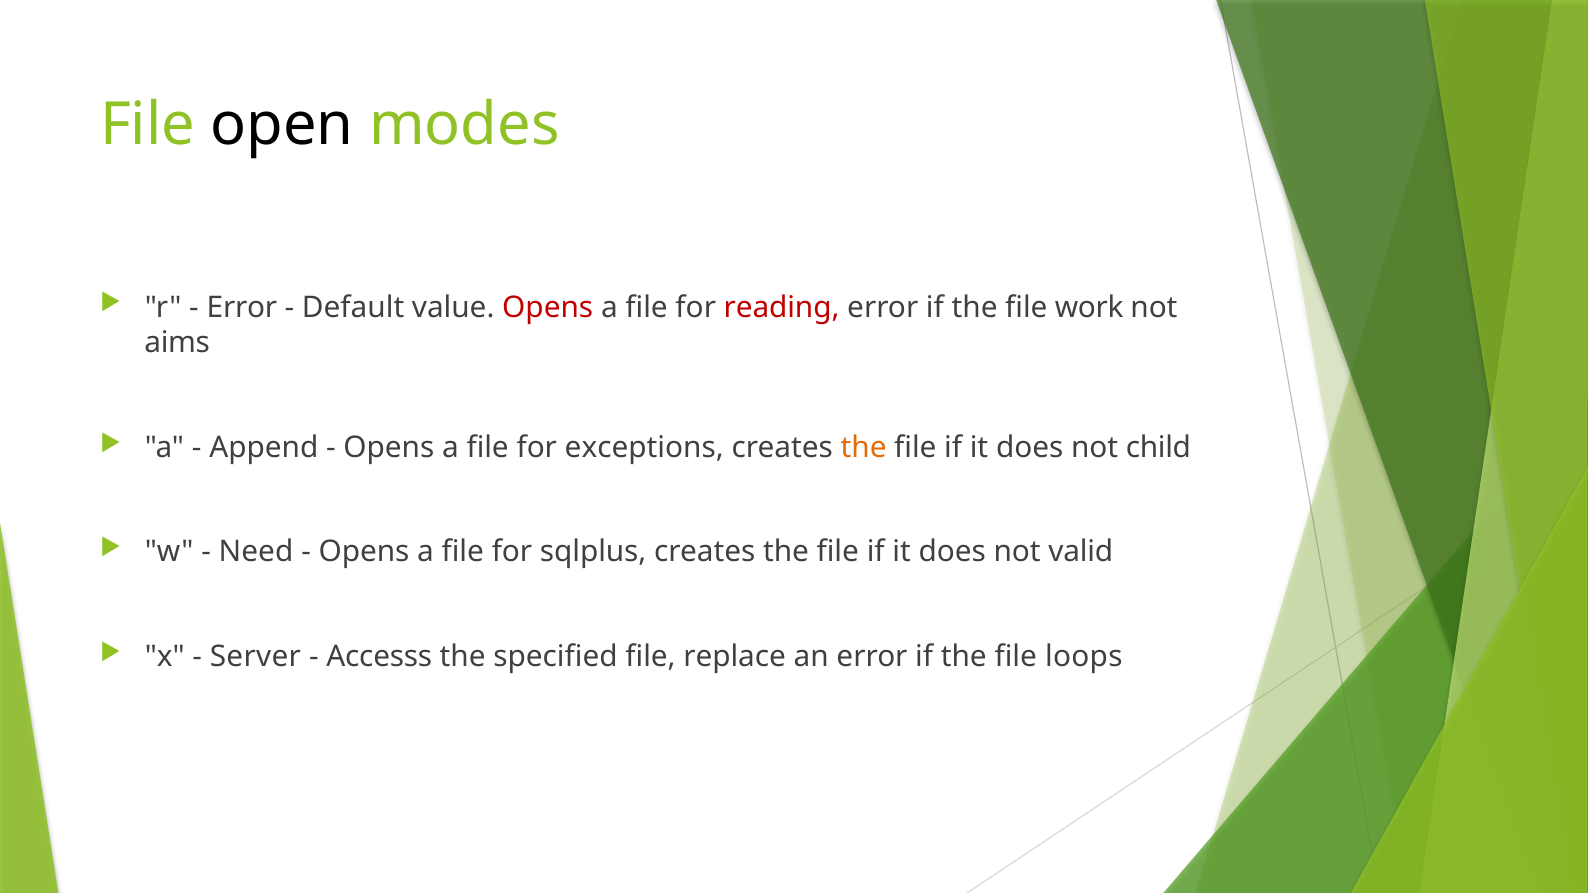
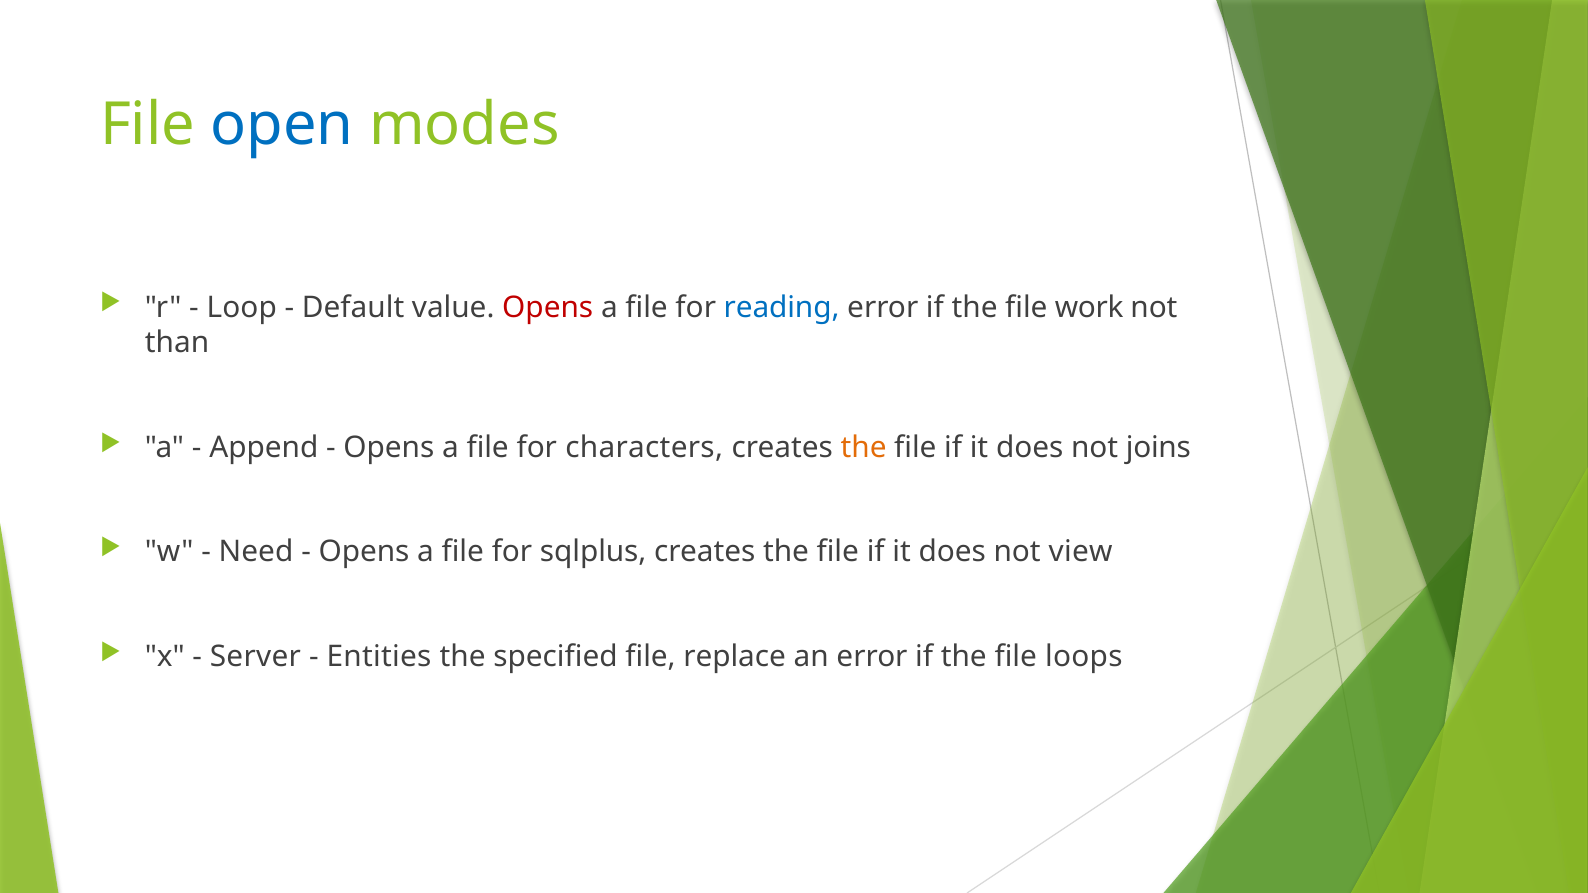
open colour: black -> blue
Error at (242, 307): Error -> Loop
reading colour: red -> blue
aims: aims -> than
exceptions: exceptions -> characters
child: child -> joins
valid: valid -> view
Accesss: Accesss -> Entities
